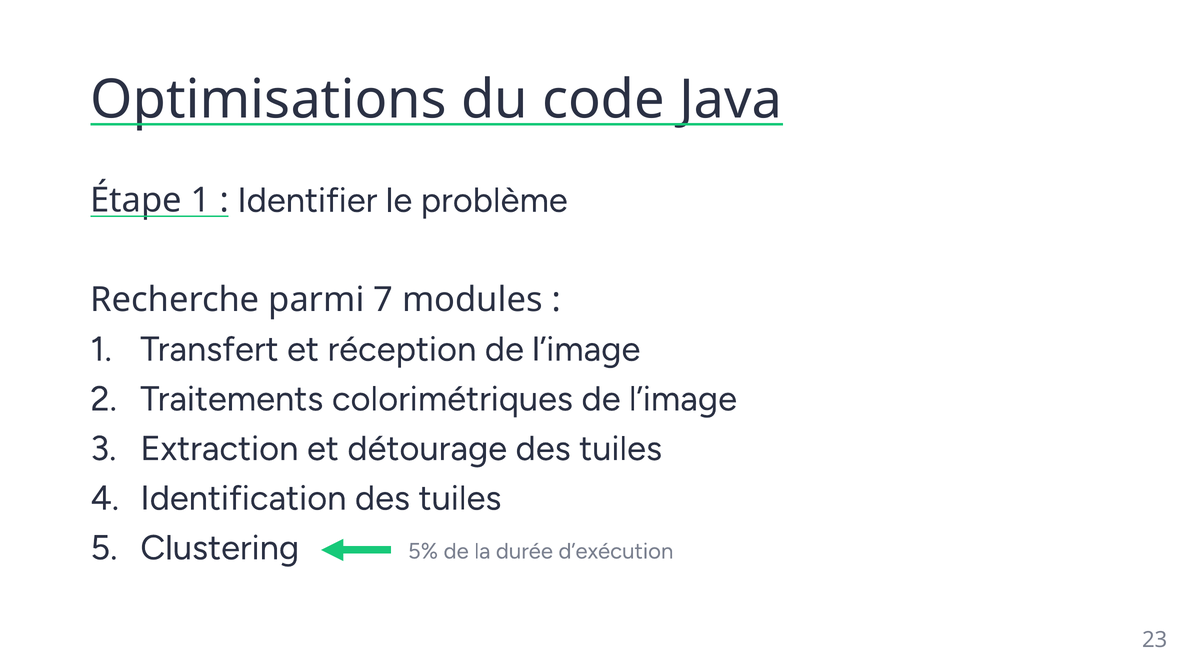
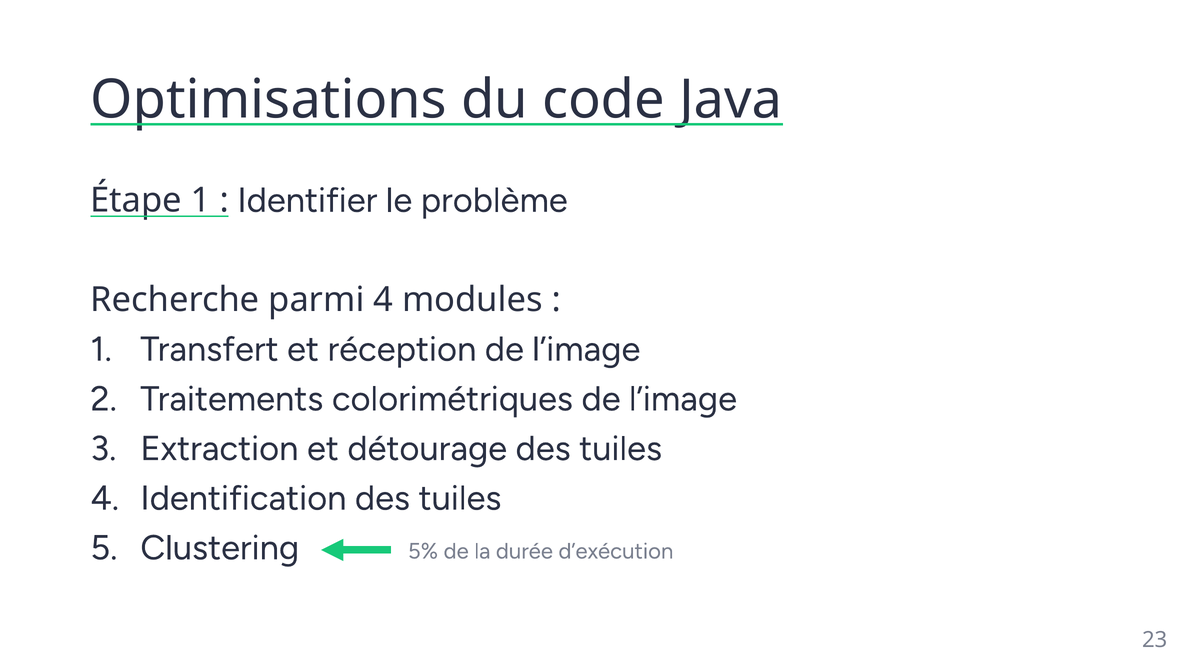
parmi 7: 7 -> 4
